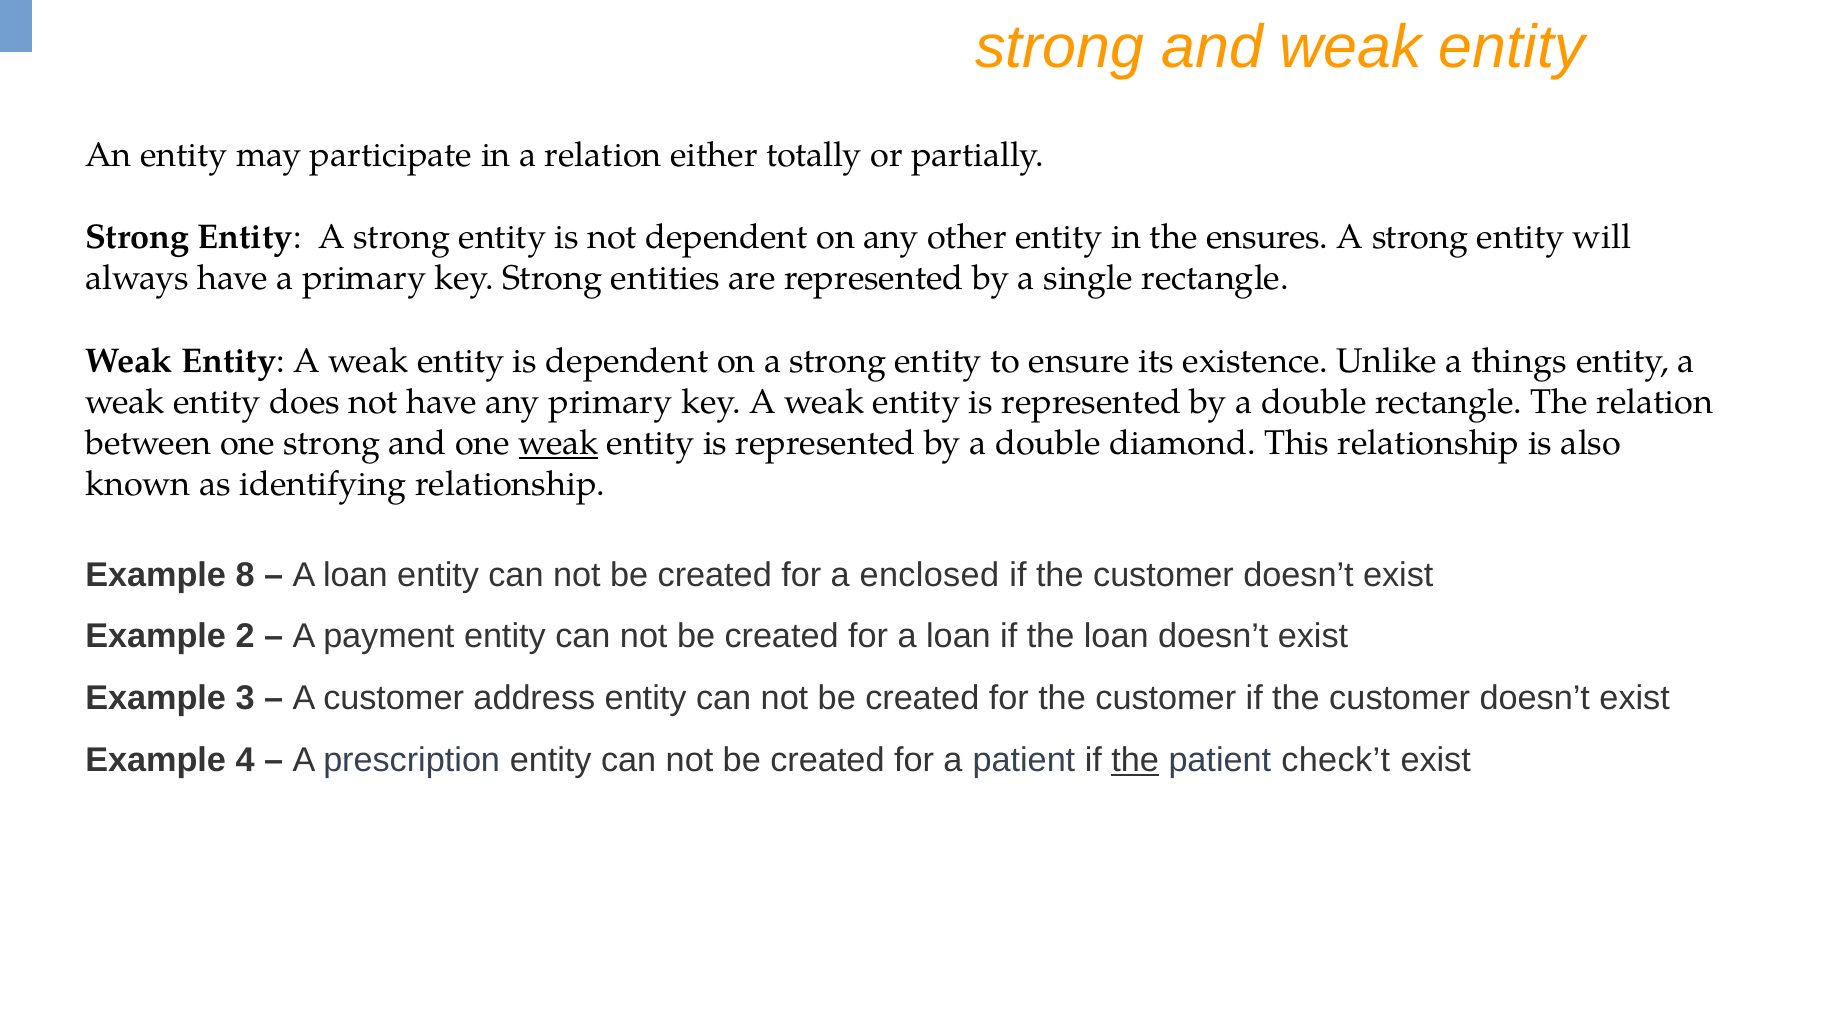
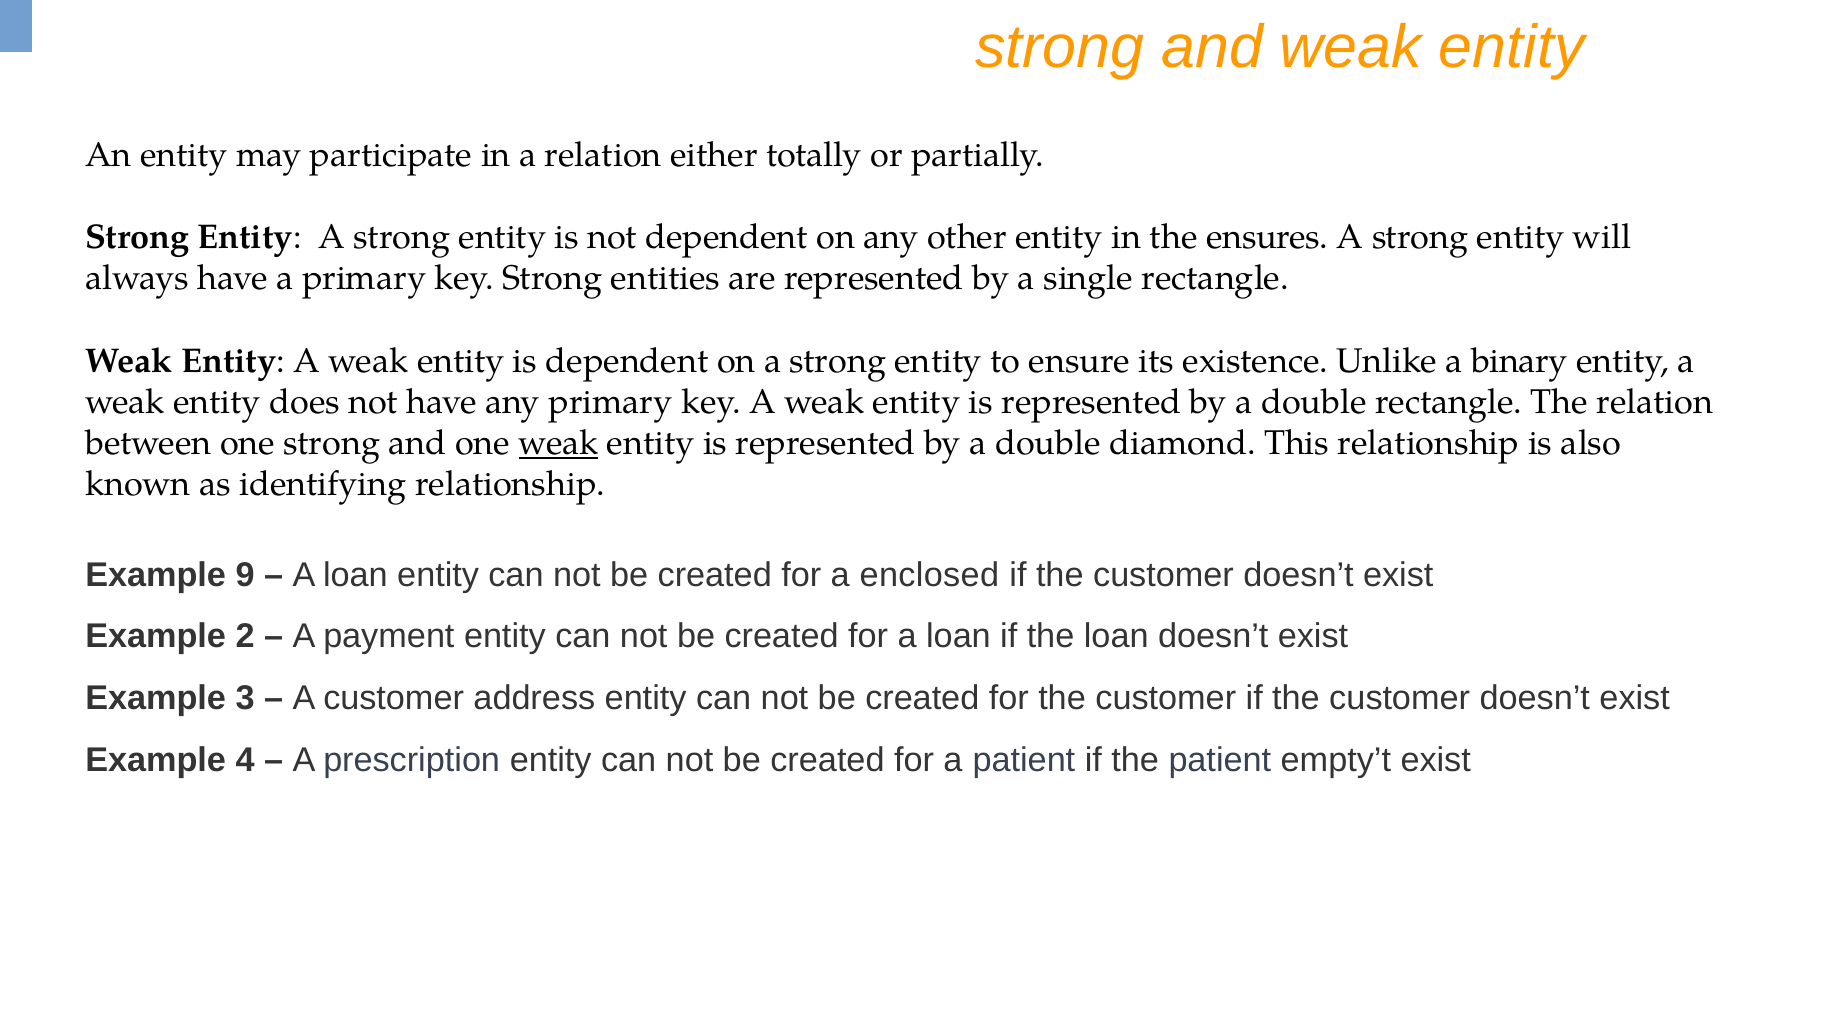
things: things -> binary
8: 8 -> 9
the at (1135, 760) underline: present -> none
check’t: check’t -> empty’t
